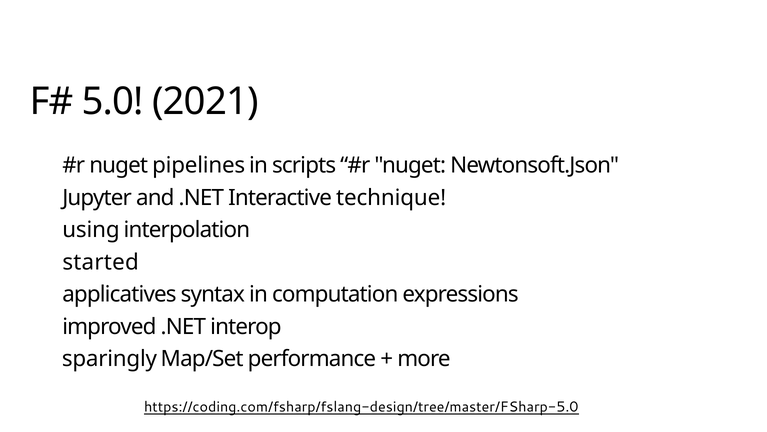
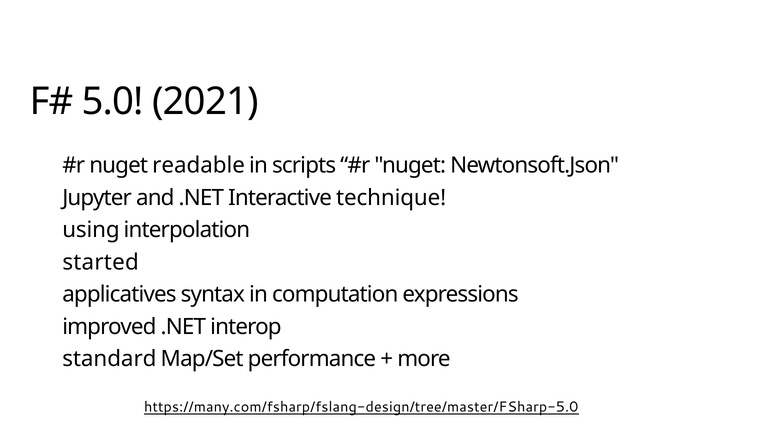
pipelines: pipelines -> readable
sparingly: sparingly -> standard
https://coding.com/fsharp/fslang-design/tree/master/FSharp-5.0: https://coding.com/fsharp/fslang-design/tree/master/FSharp-5.0 -> https://many.com/fsharp/fslang-design/tree/master/FSharp-5.0
